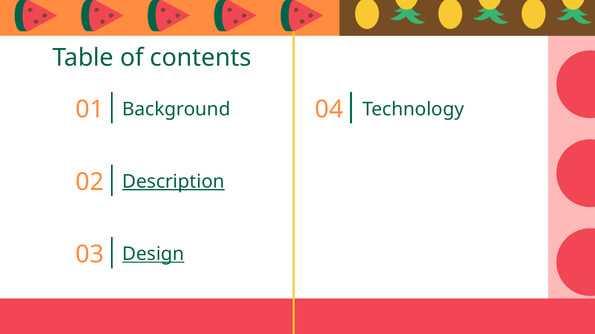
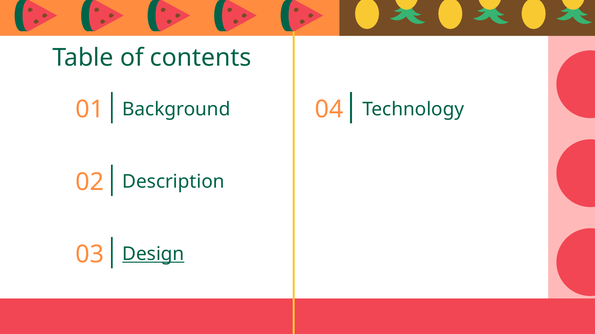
Description underline: present -> none
